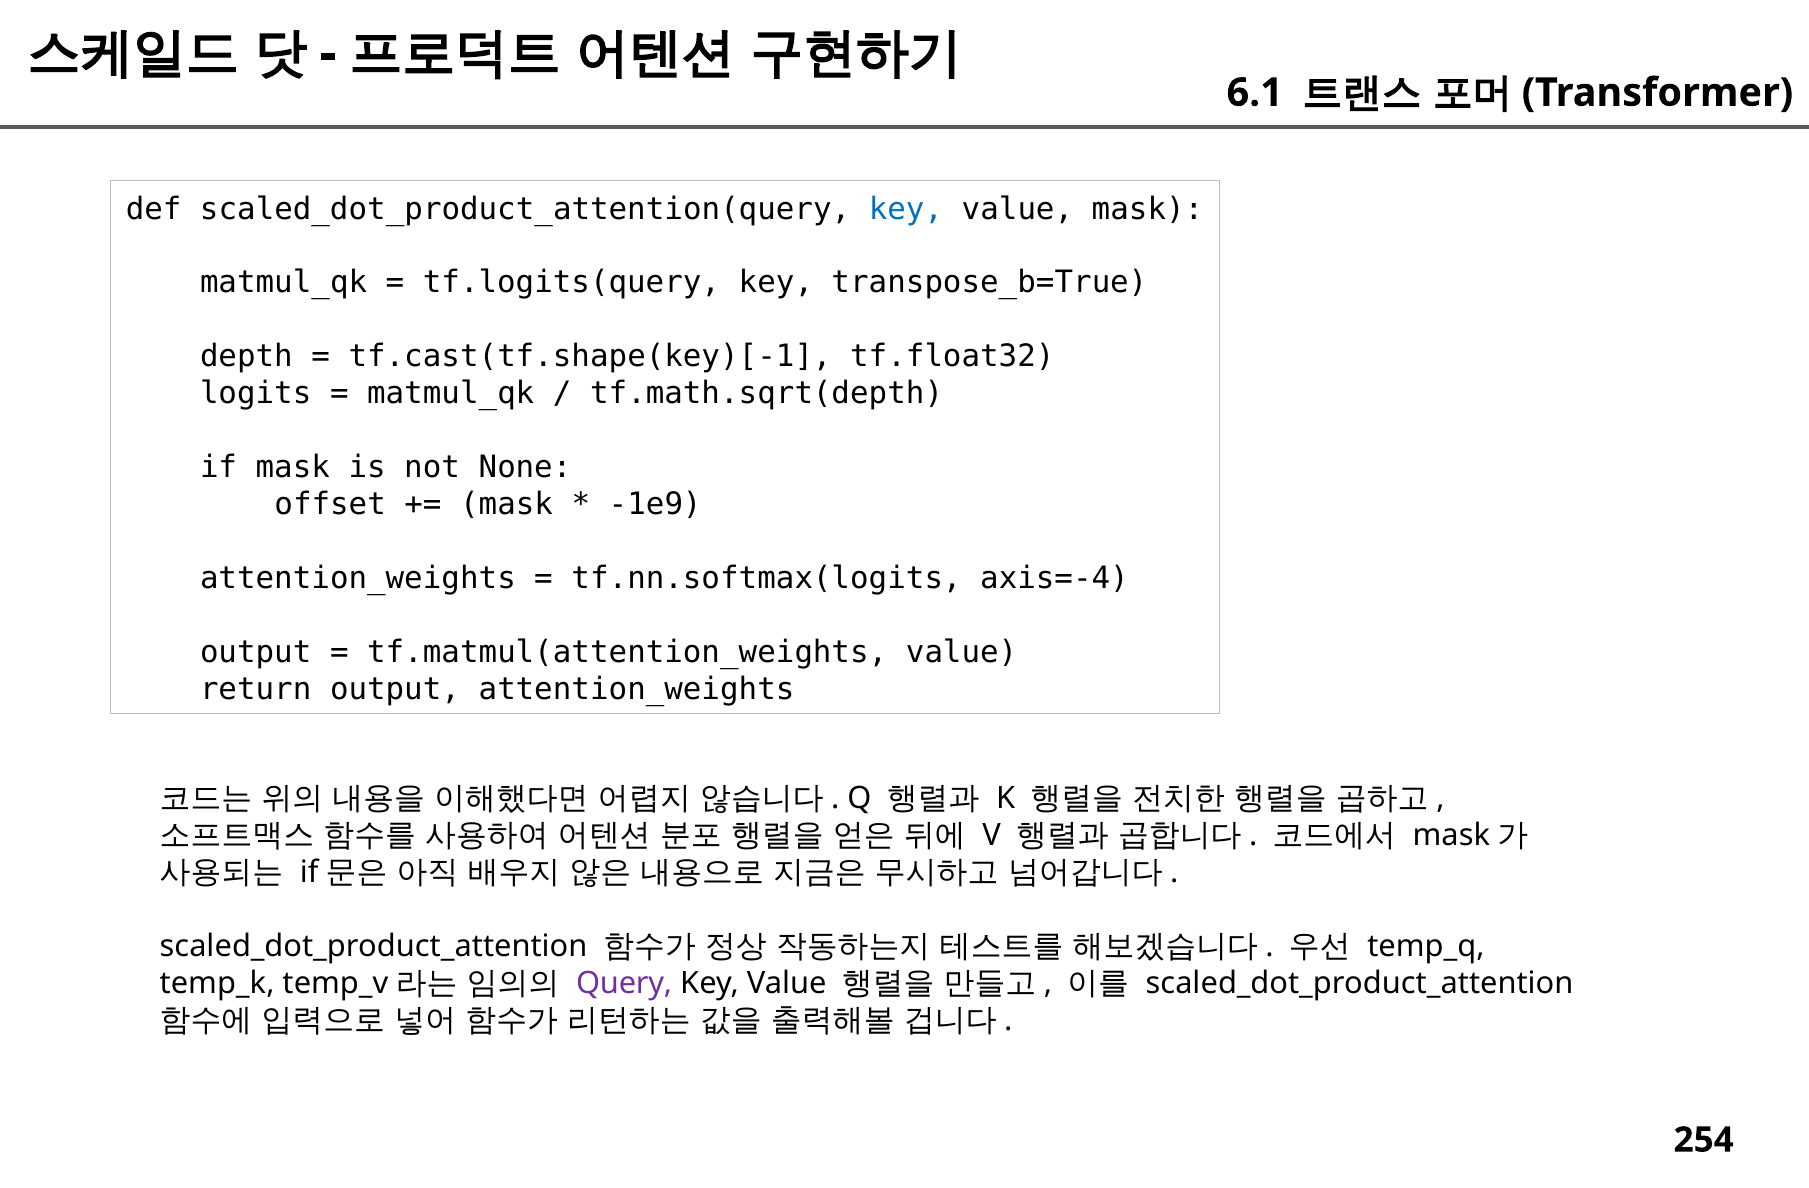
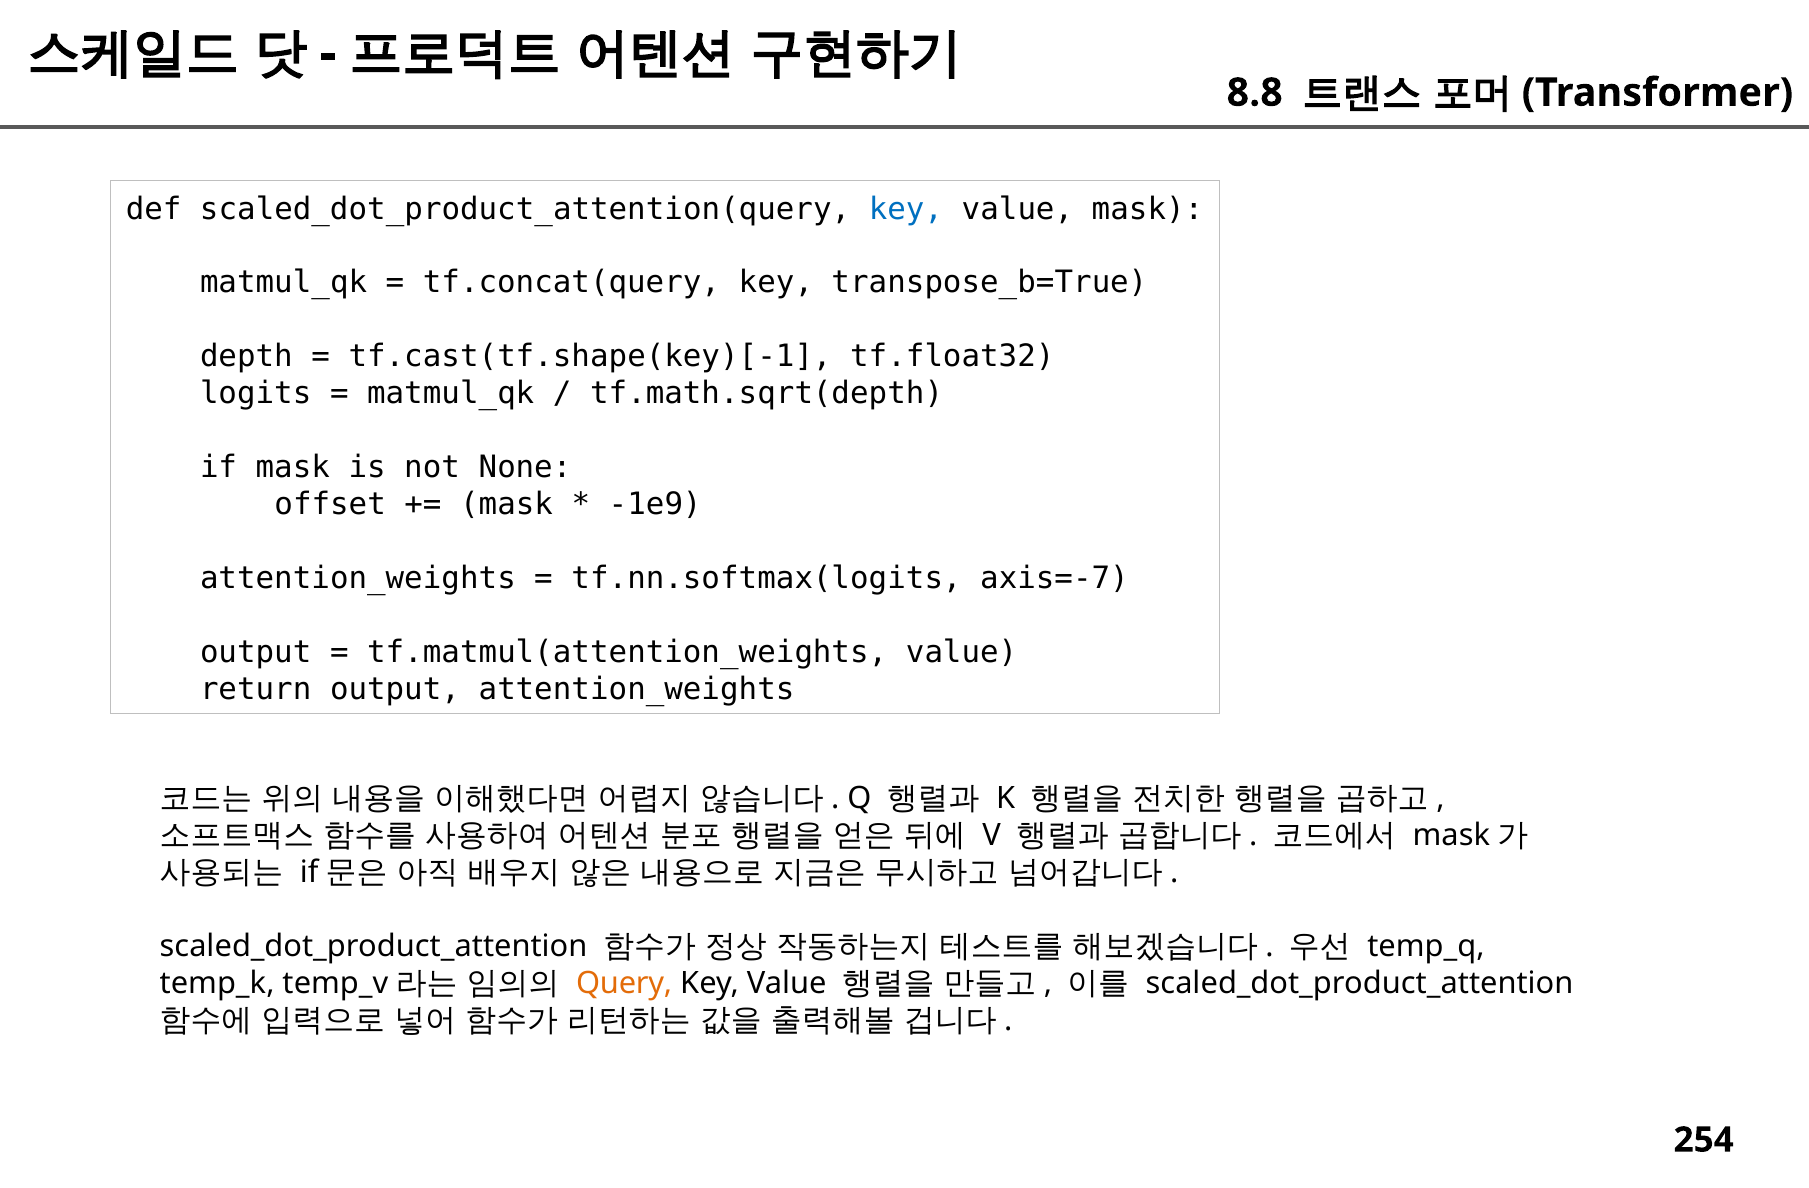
6.1: 6.1 -> 8.8
tf.logits(query: tf.logits(query -> tf.concat(query
axis=-4: axis=-4 -> axis=-7
Query colour: purple -> orange
